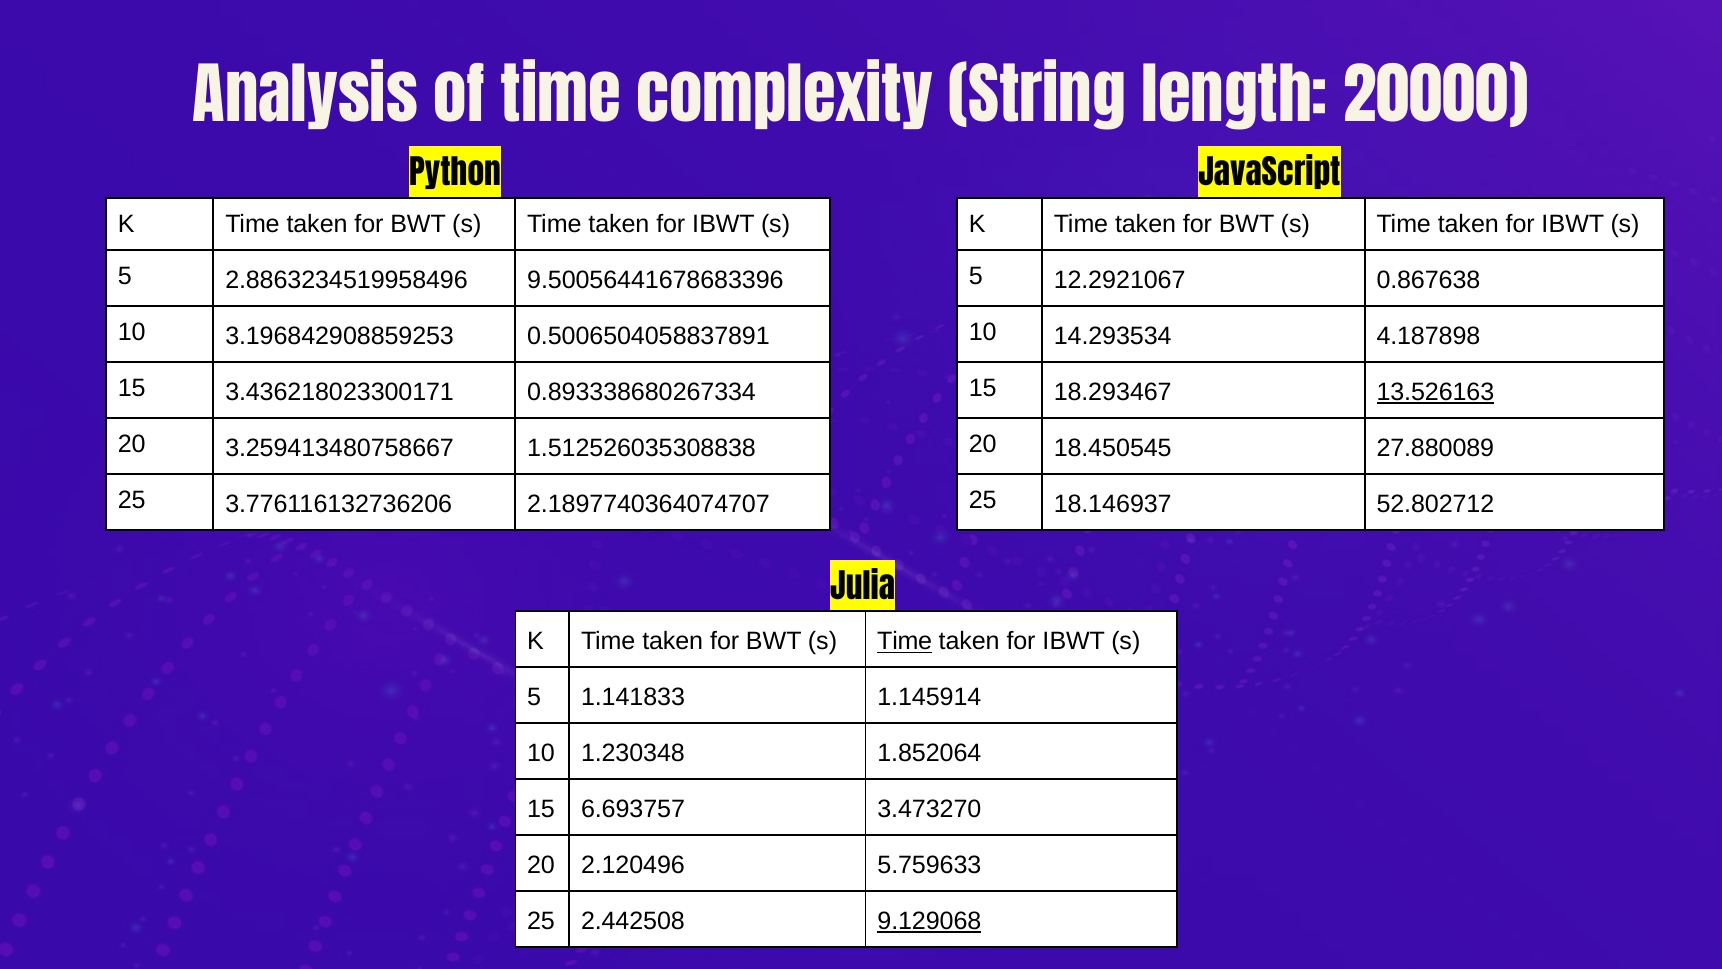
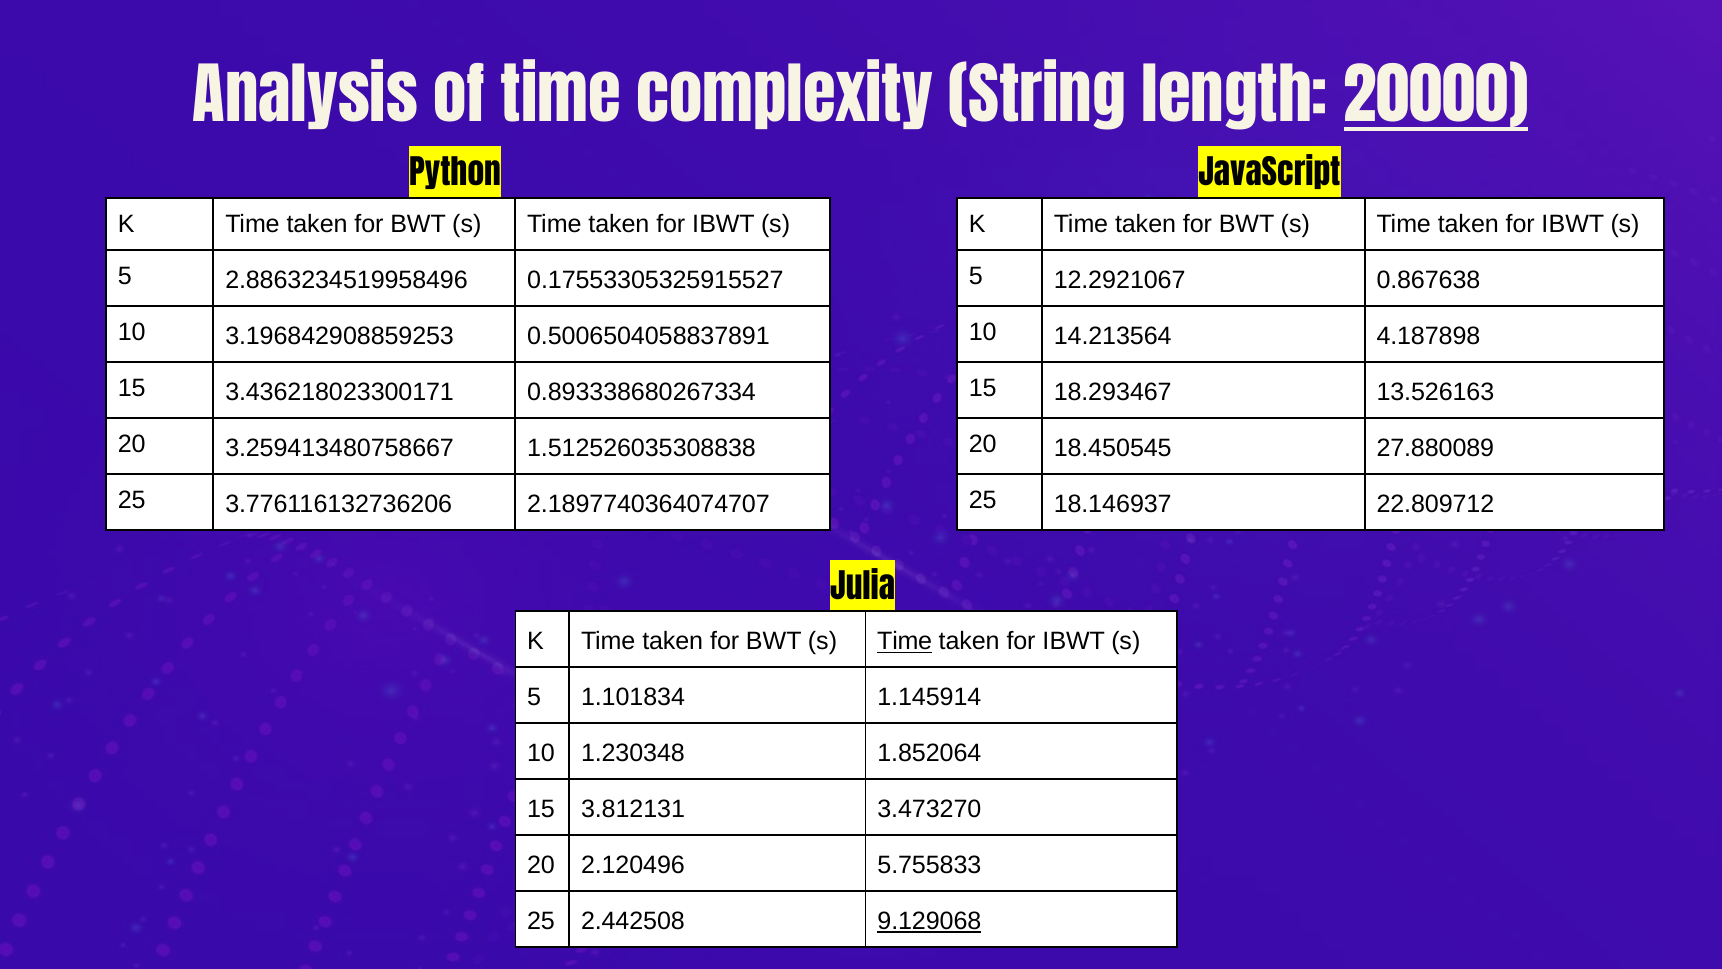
20000 underline: none -> present
9.50056441678683396: 9.50056441678683396 -> 0.17553305325915527
14.293534: 14.293534 -> 14.213564
13.526163 underline: present -> none
52.802712: 52.802712 -> 22.809712
1.141833: 1.141833 -> 1.101834
6.693757: 6.693757 -> 3.812131
5.759633: 5.759633 -> 5.755833
